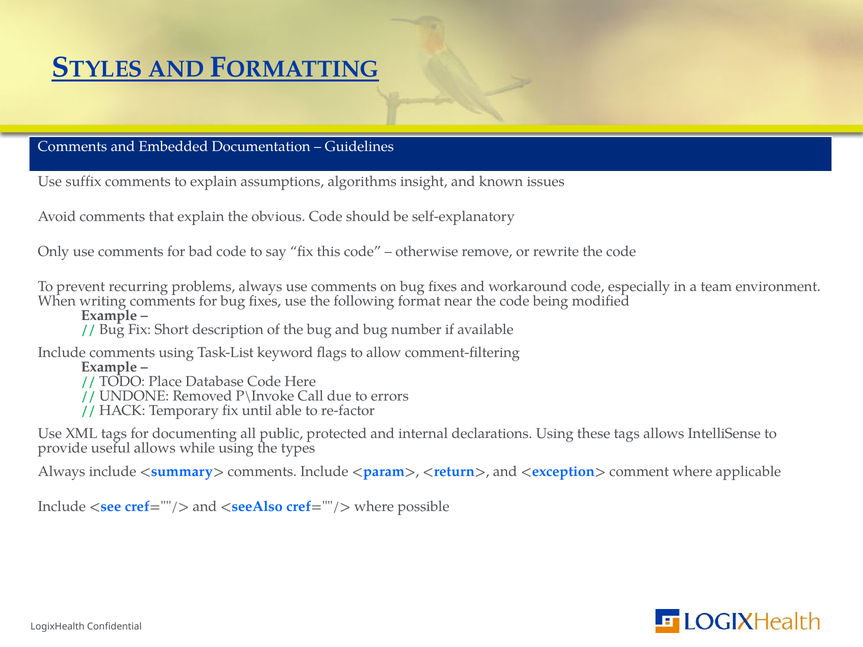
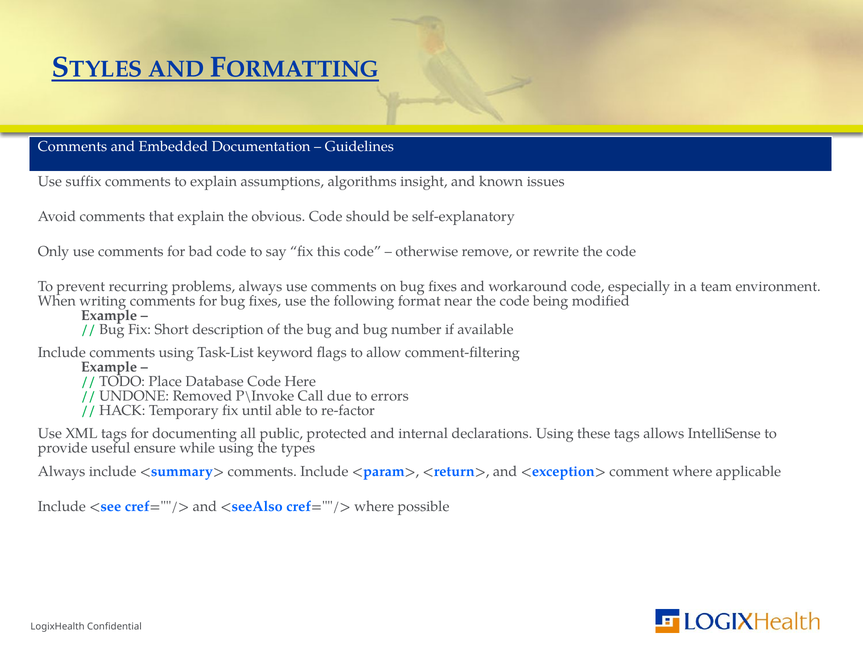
useful allows: allows -> ensure
